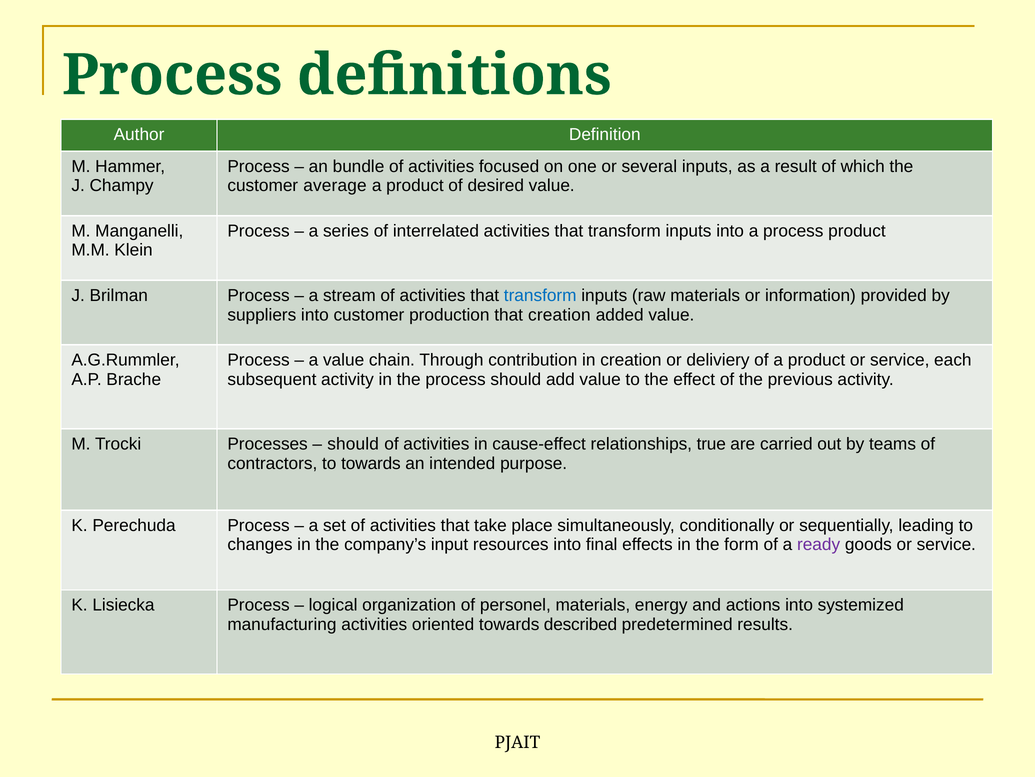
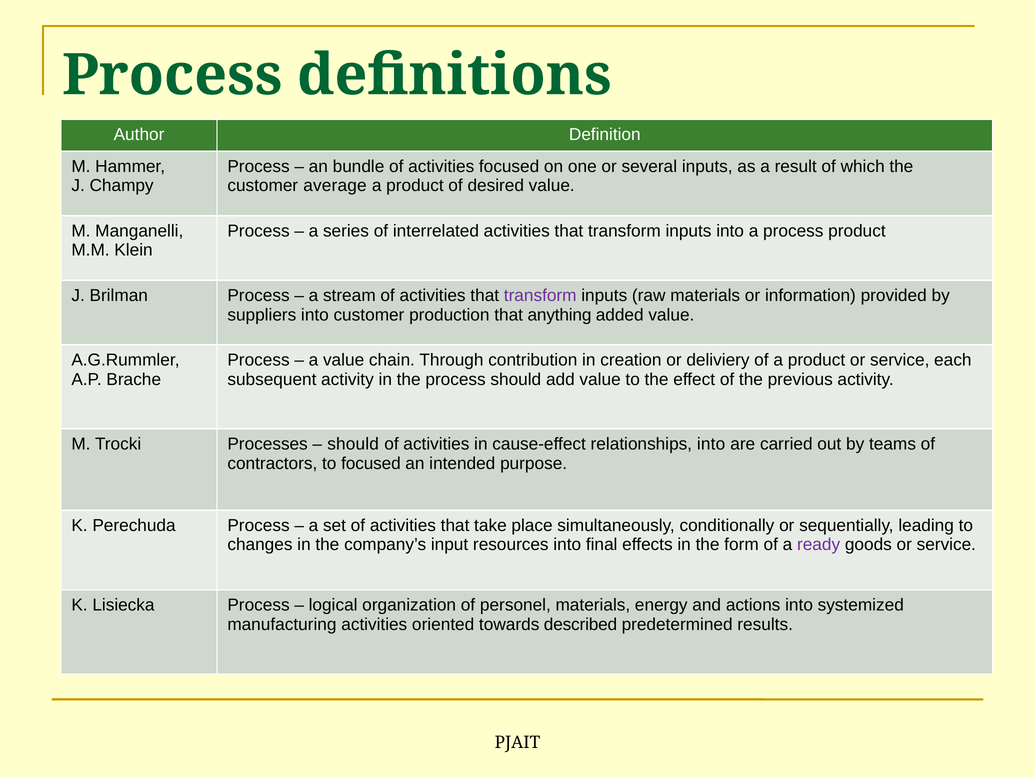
transform at (540, 295) colour: blue -> purple
that creation: creation -> anything
relationships true: true -> into
to towards: towards -> focused
